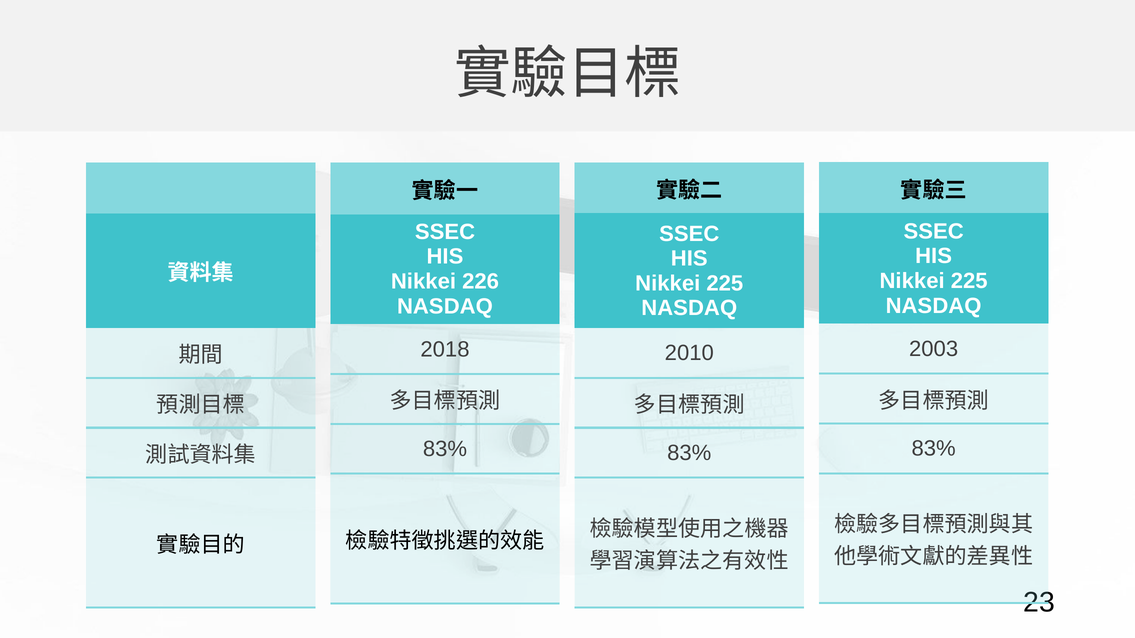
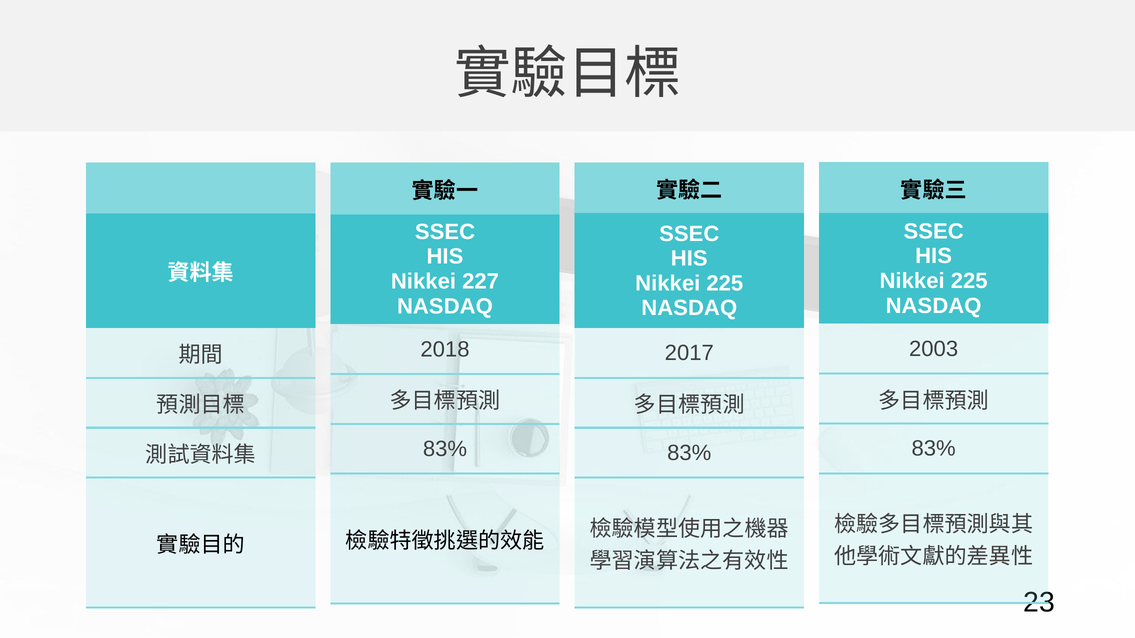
226: 226 -> 227
2010: 2010 -> 2017
